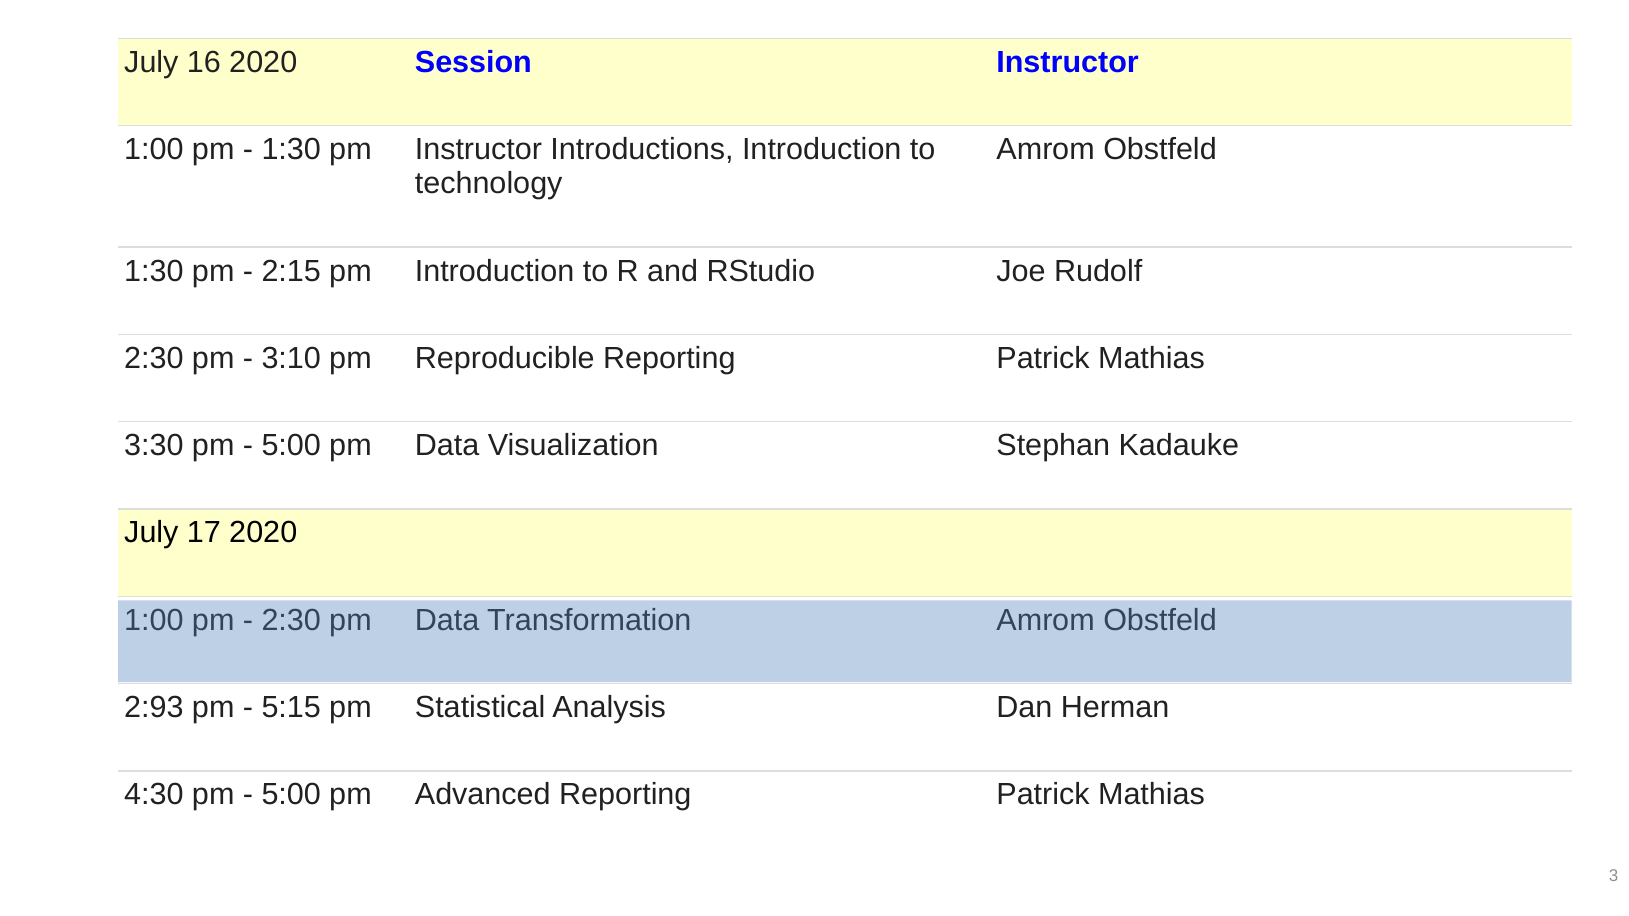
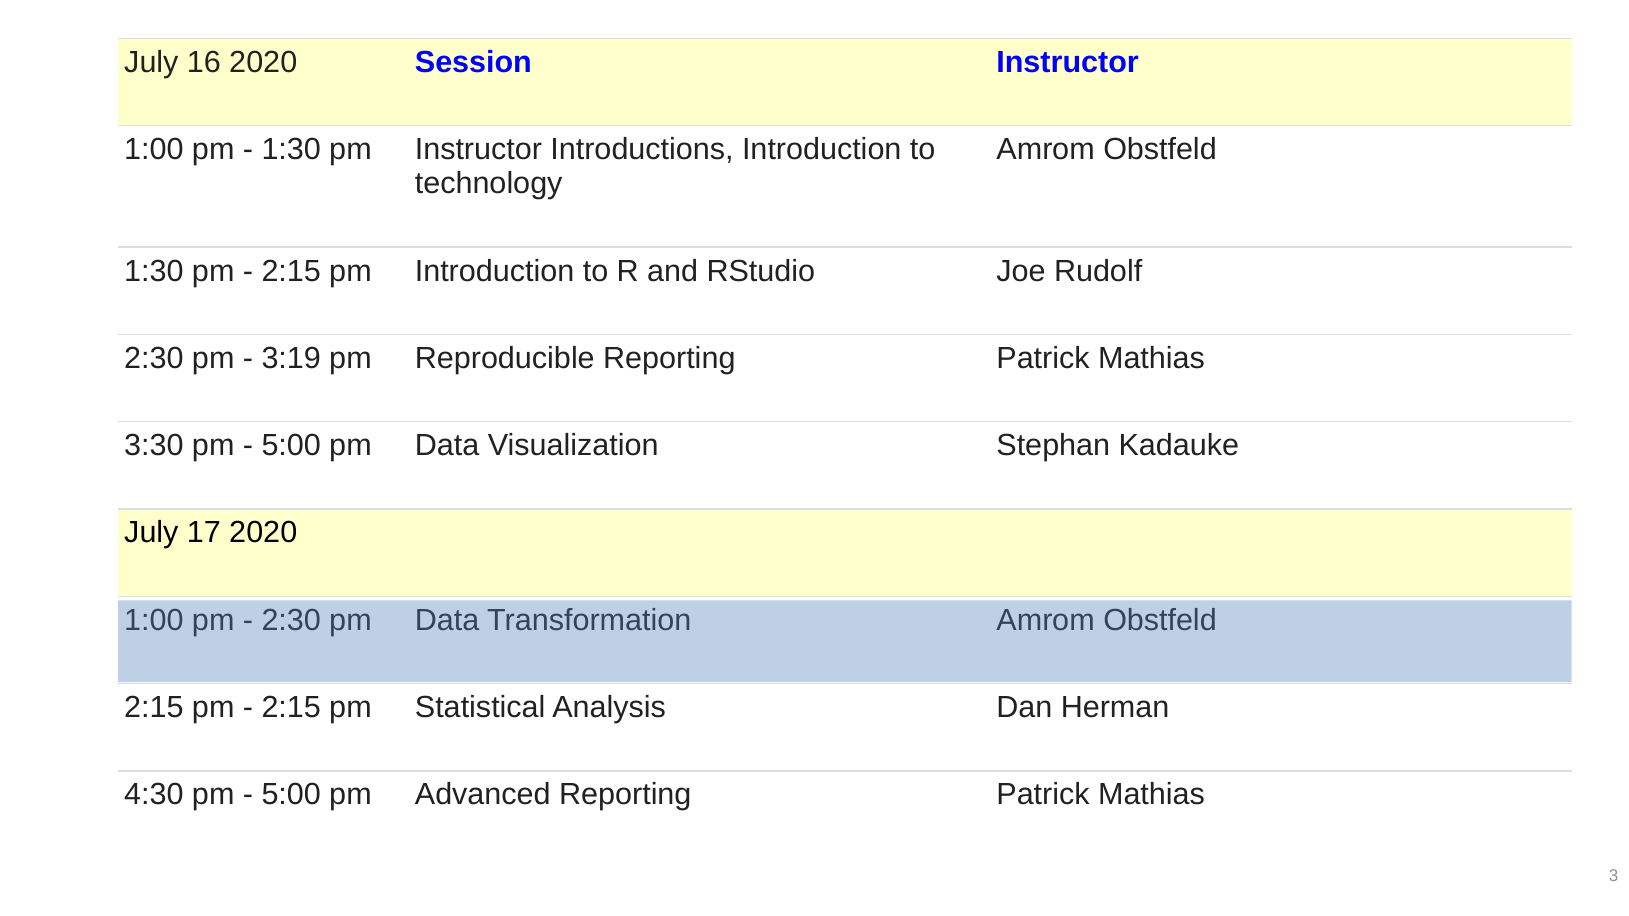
3:10: 3:10 -> 3:19
2:93 at (154, 708): 2:93 -> 2:15
5:15 at (291, 708): 5:15 -> 2:15
